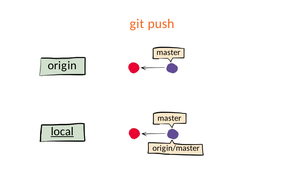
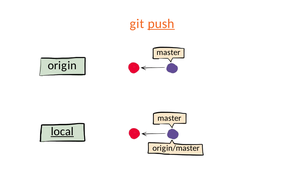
push underline: none -> present
